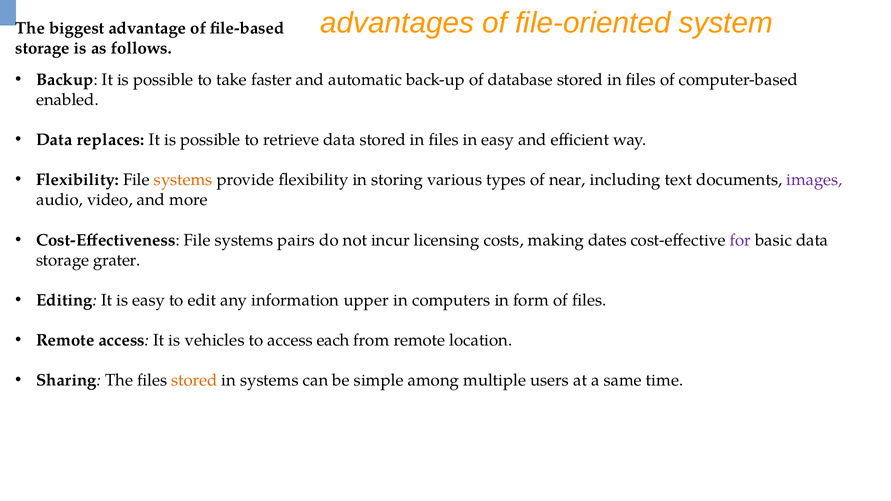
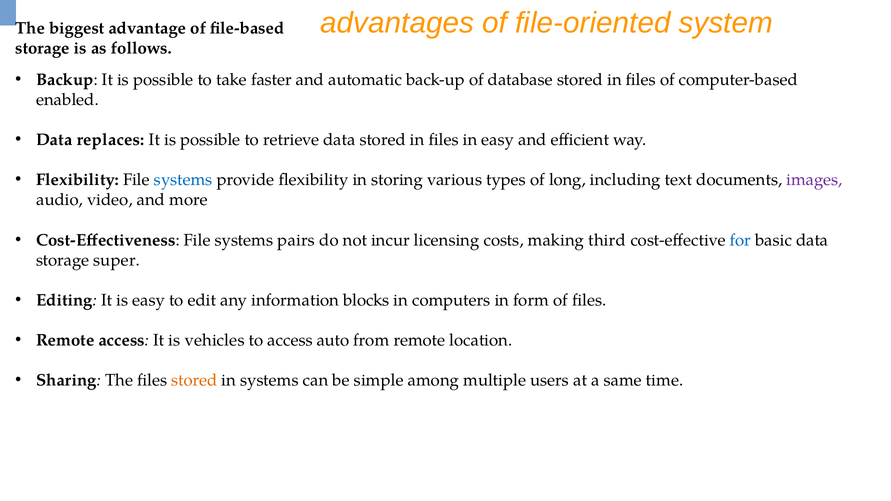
systems at (183, 180) colour: orange -> blue
near: near -> long
dates: dates -> third
for colour: purple -> blue
grater: grater -> super
upper: upper -> blocks
each: each -> auto
